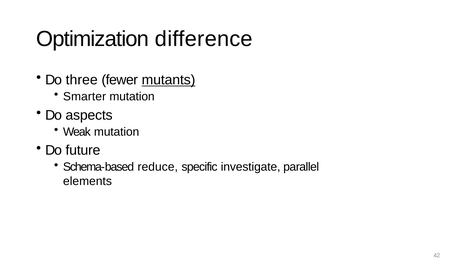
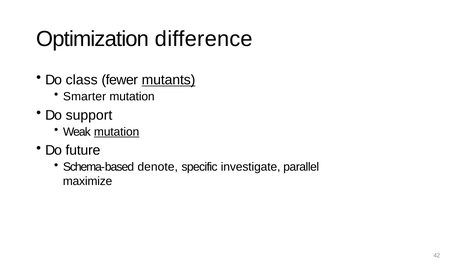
three: three -> class
aspects: aspects -> support
mutation at (117, 132) underline: none -> present
reduce: reduce -> denote
elements: elements -> maximize
